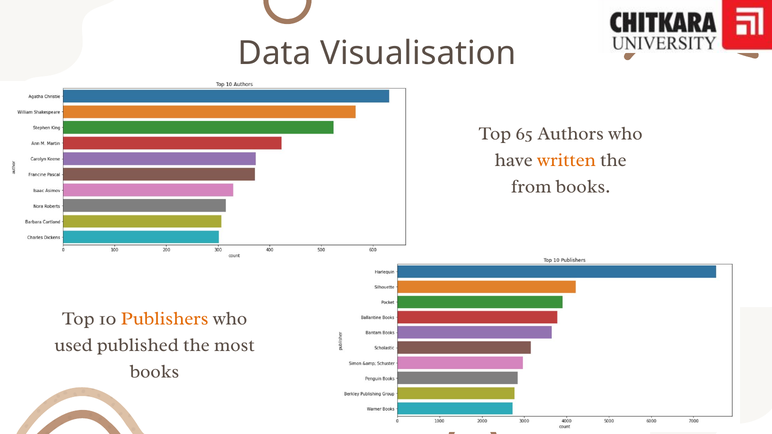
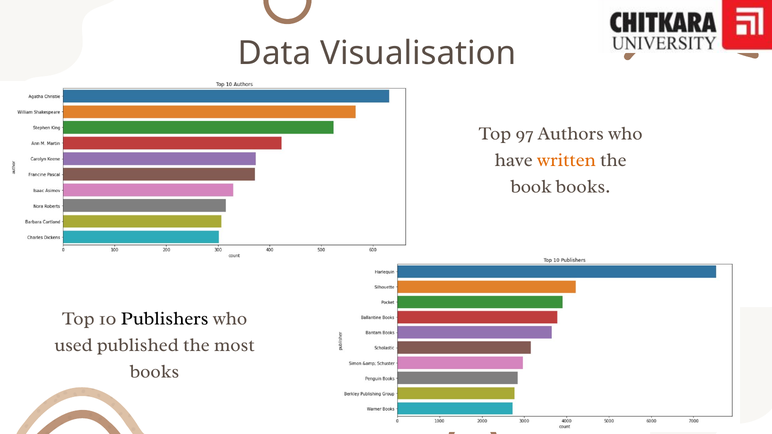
65: 65 -> 97
from: from -> book
Publishers colour: orange -> black
